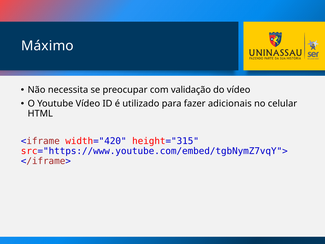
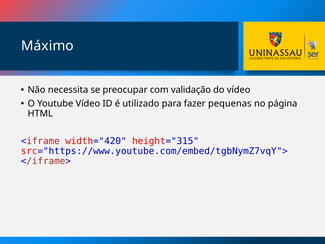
adicionais: adicionais -> pequenas
celular: celular -> página
